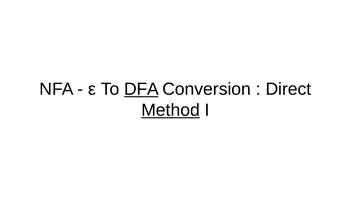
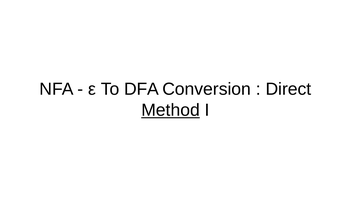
DFA underline: present -> none
